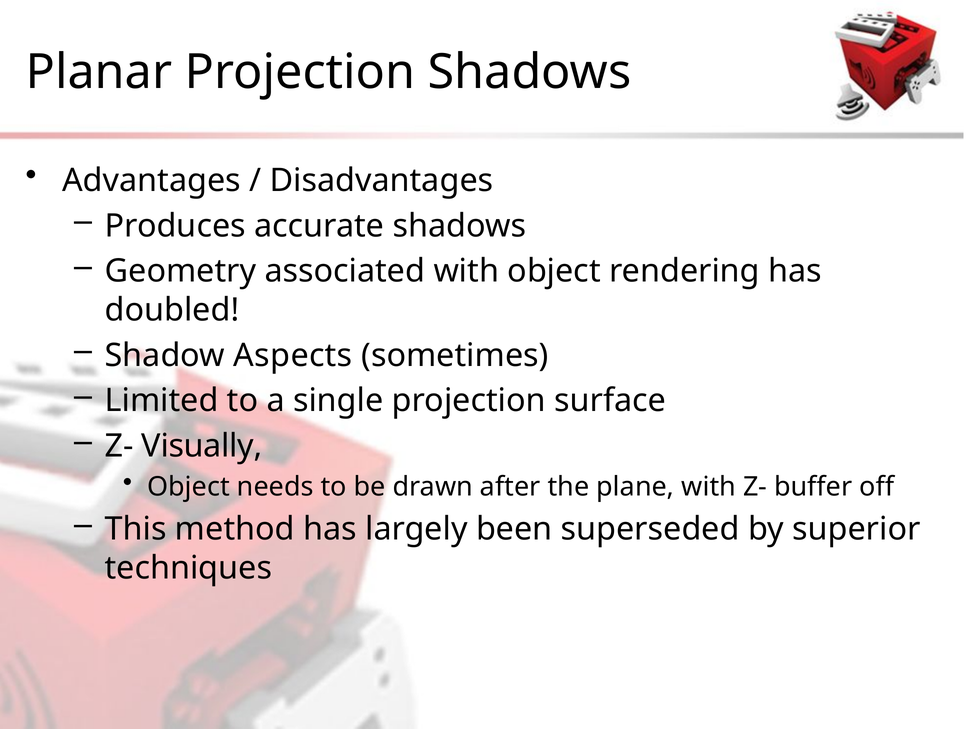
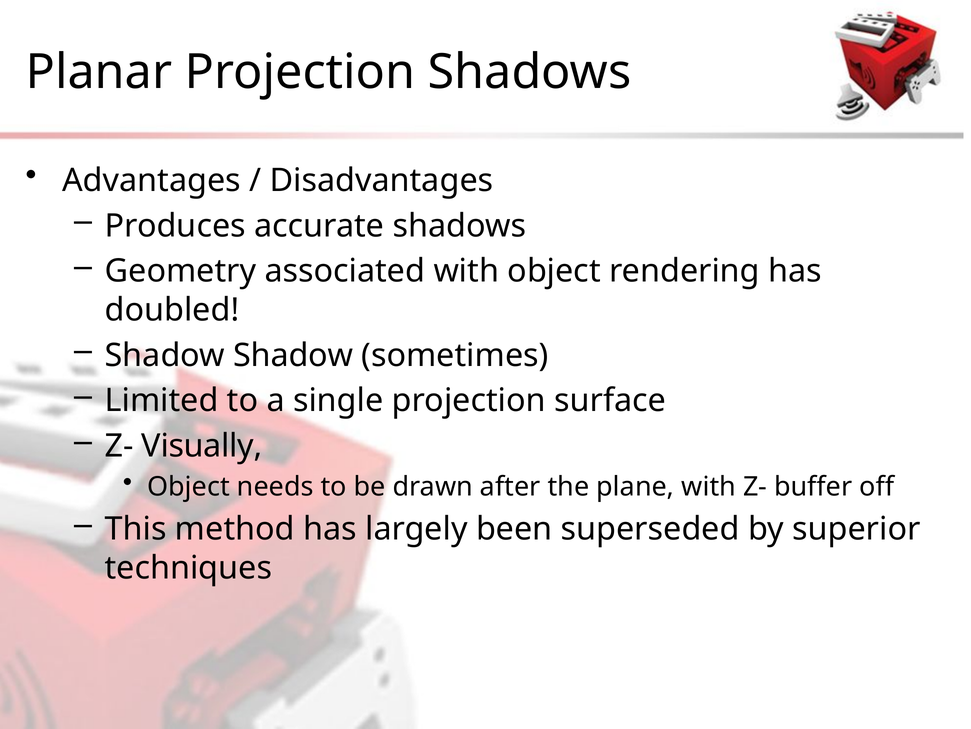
Shadow Aspects: Aspects -> Shadow
